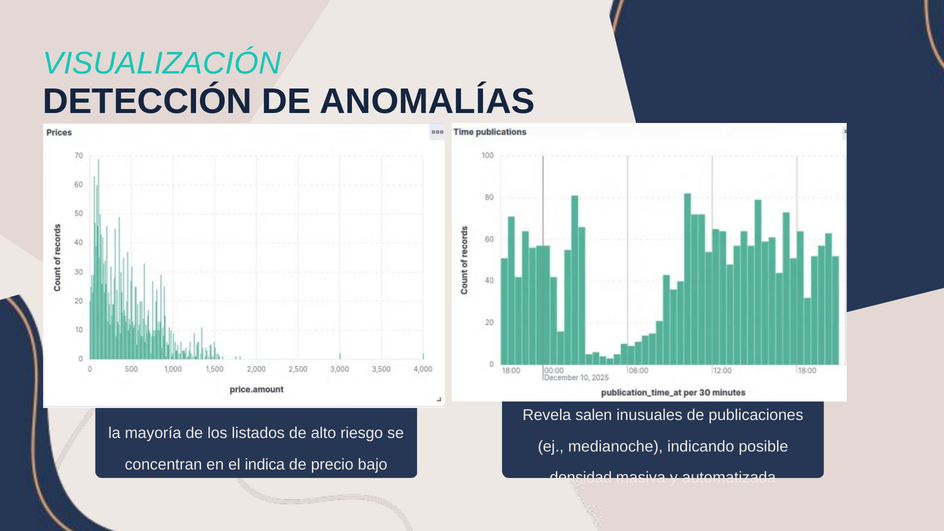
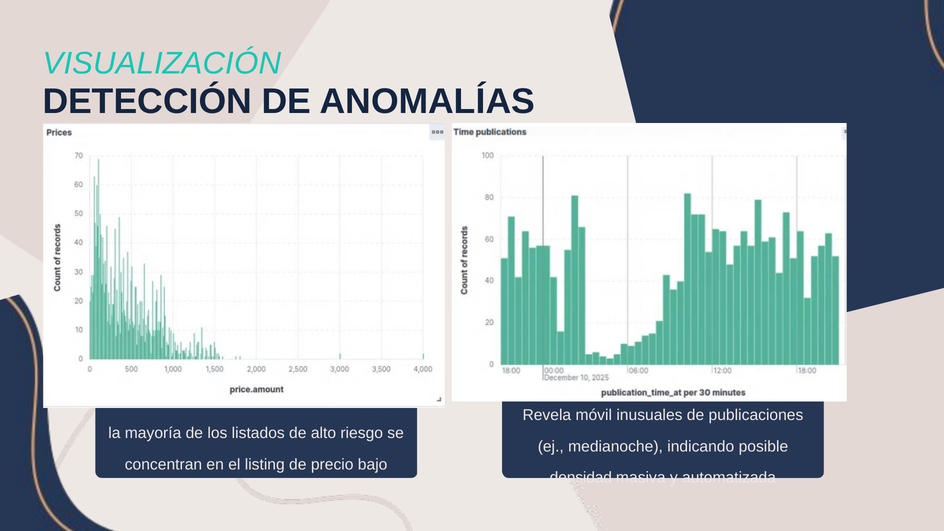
salen: salen -> móvil
indica: indica -> listing
